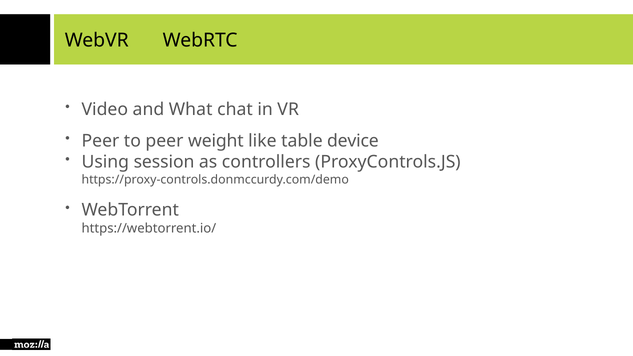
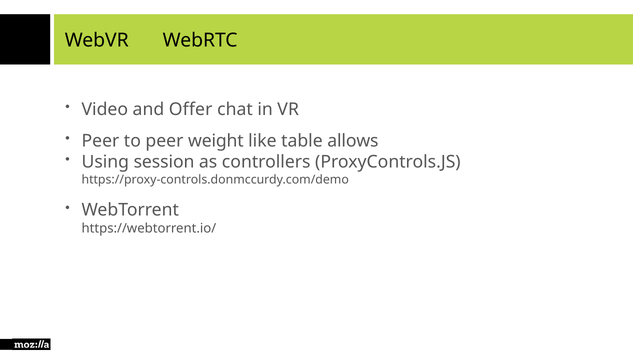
What: What -> Offer
device: device -> allows
